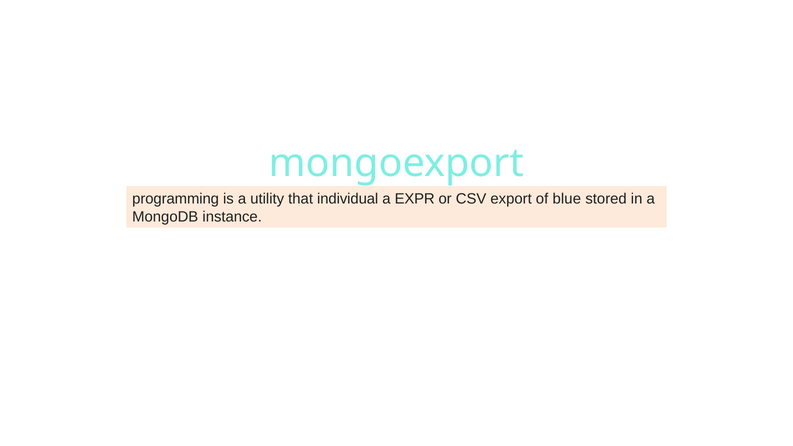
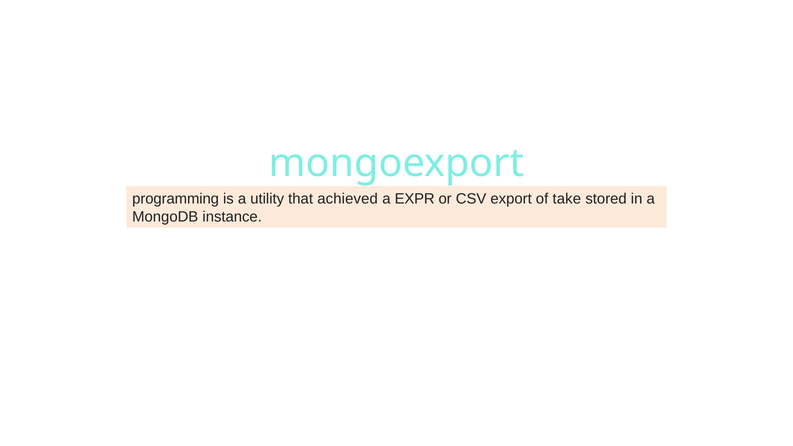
individual: individual -> achieved
blue: blue -> take
